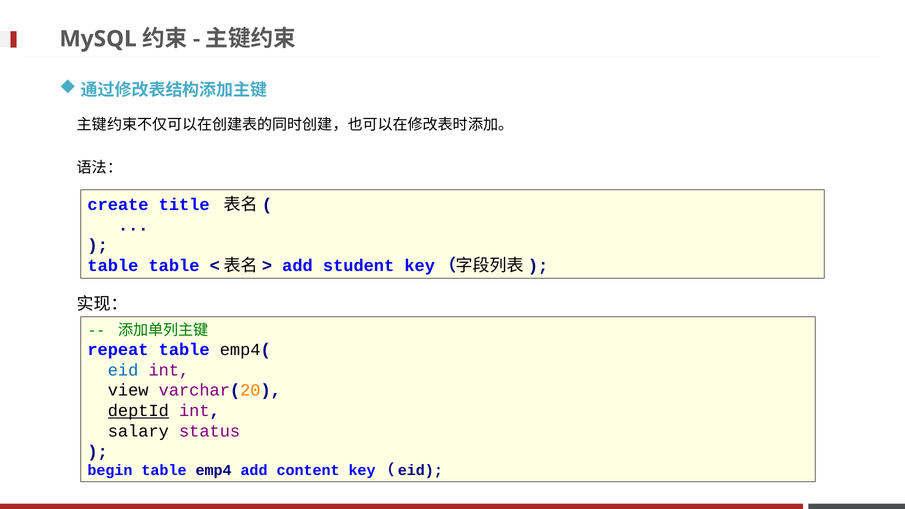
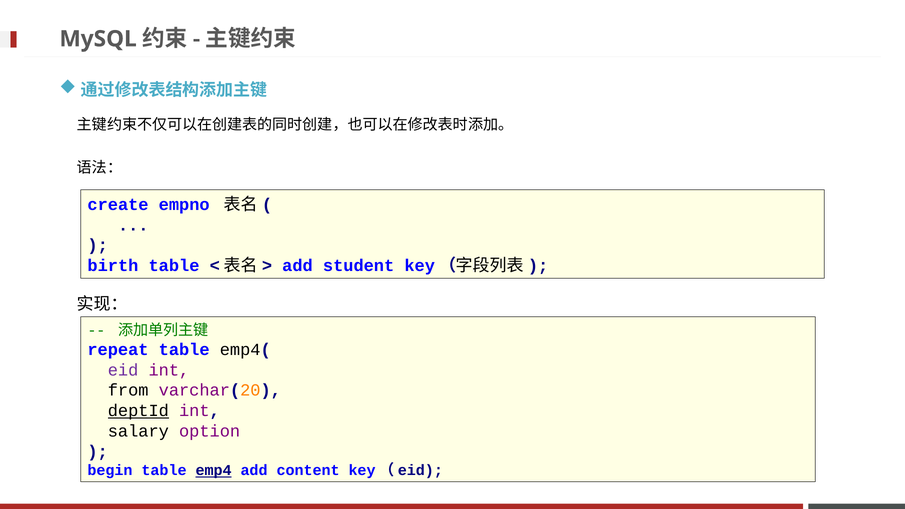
title: title -> empno
table at (113, 266): table -> birth
eid colour: blue -> purple
view: view -> from
status: status -> option
emp4 underline: none -> present
